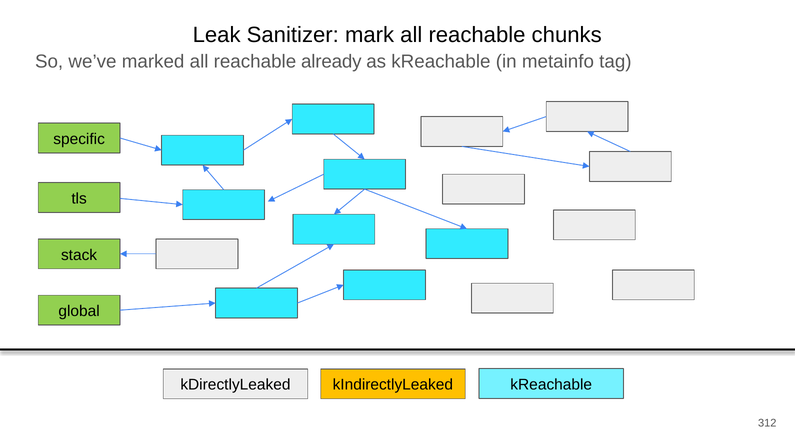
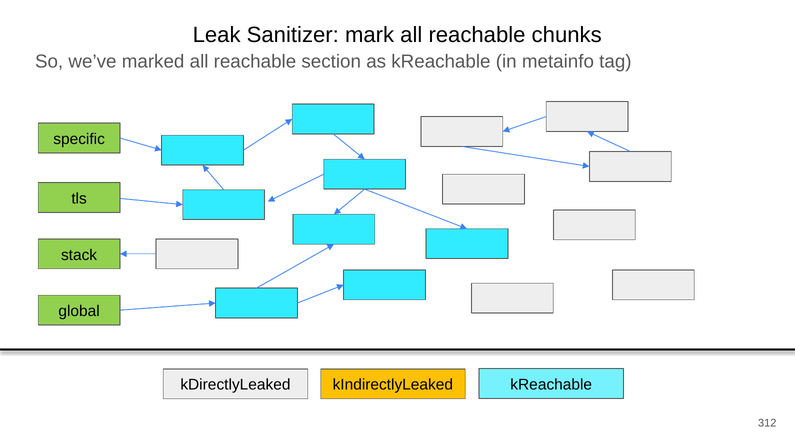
already: already -> section
